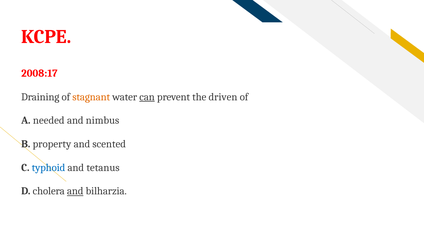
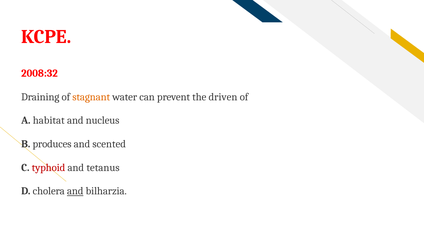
2008:17: 2008:17 -> 2008:32
can underline: present -> none
needed: needed -> habitat
nimbus: nimbus -> nucleus
property: property -> produces
typhoid colour: blue -> red
